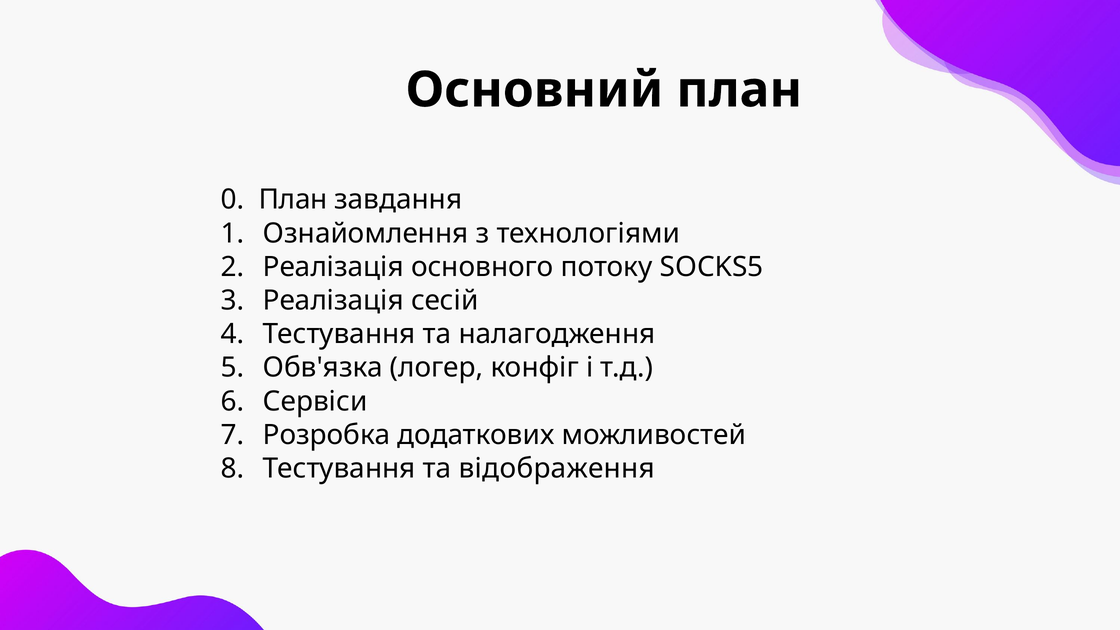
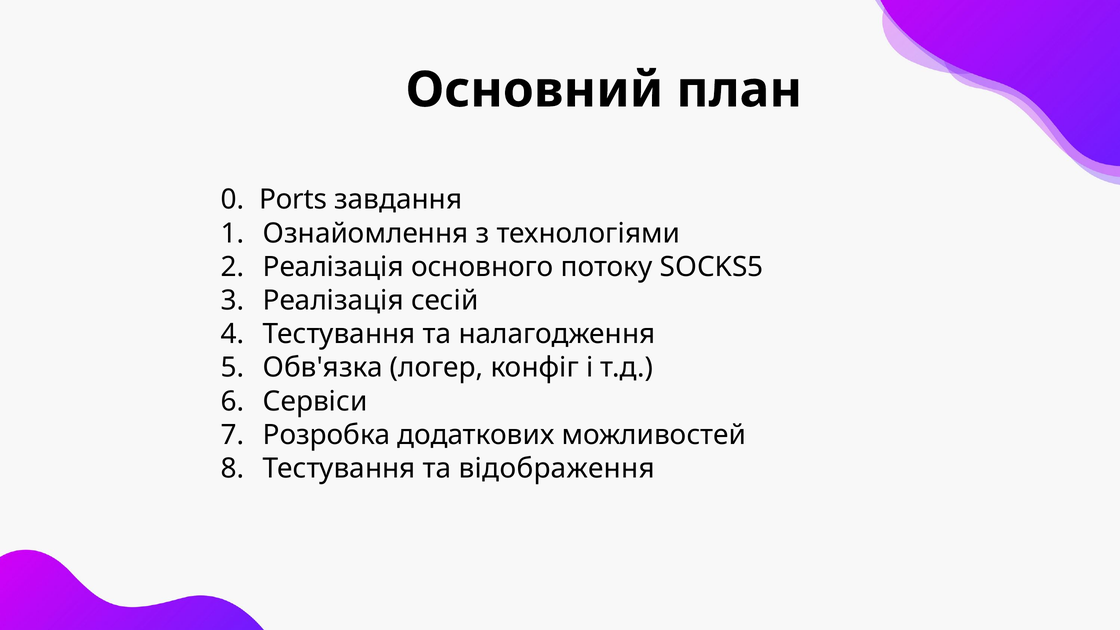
0 План: План -> Ports
